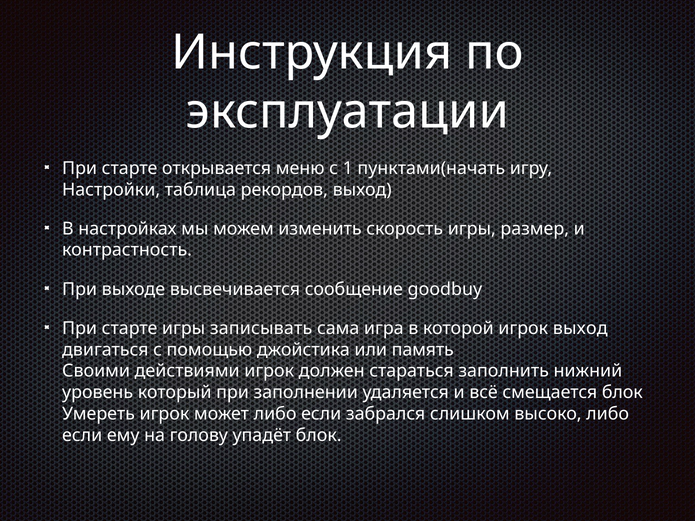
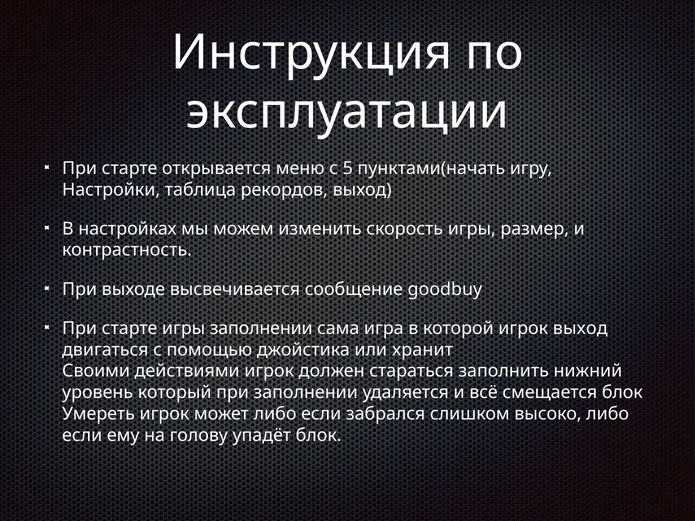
1: 1 -> 5
игры записывать: записывать -> заполнении
память: память -> хранит
